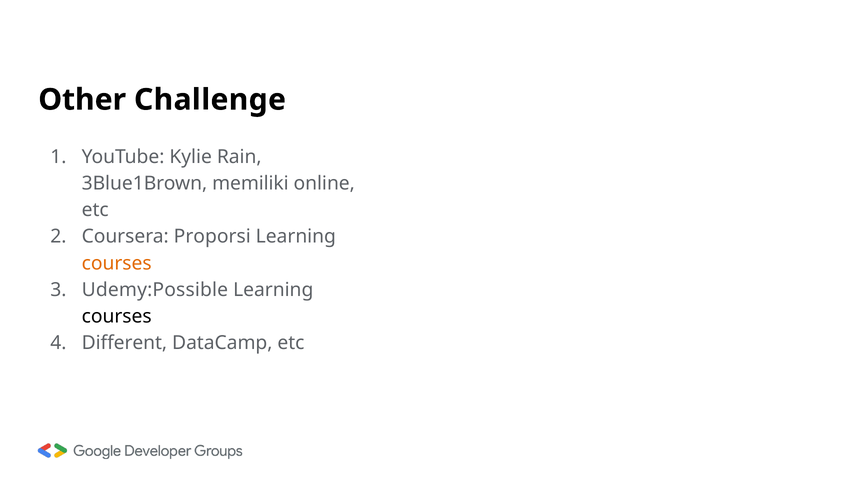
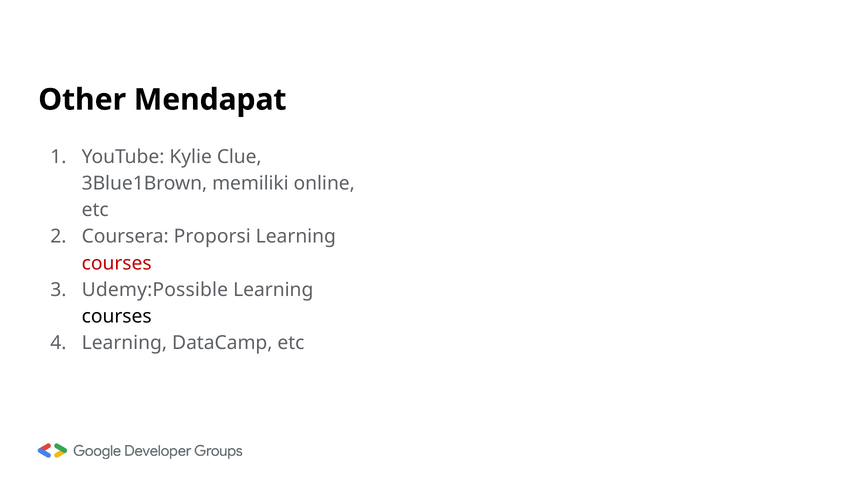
Challenge: Challenge -> Mendapat
Rain: Rain -> Clue
courses at (117, 263) colour: orange -> red
Different at (124, 343): Different -> Learning
